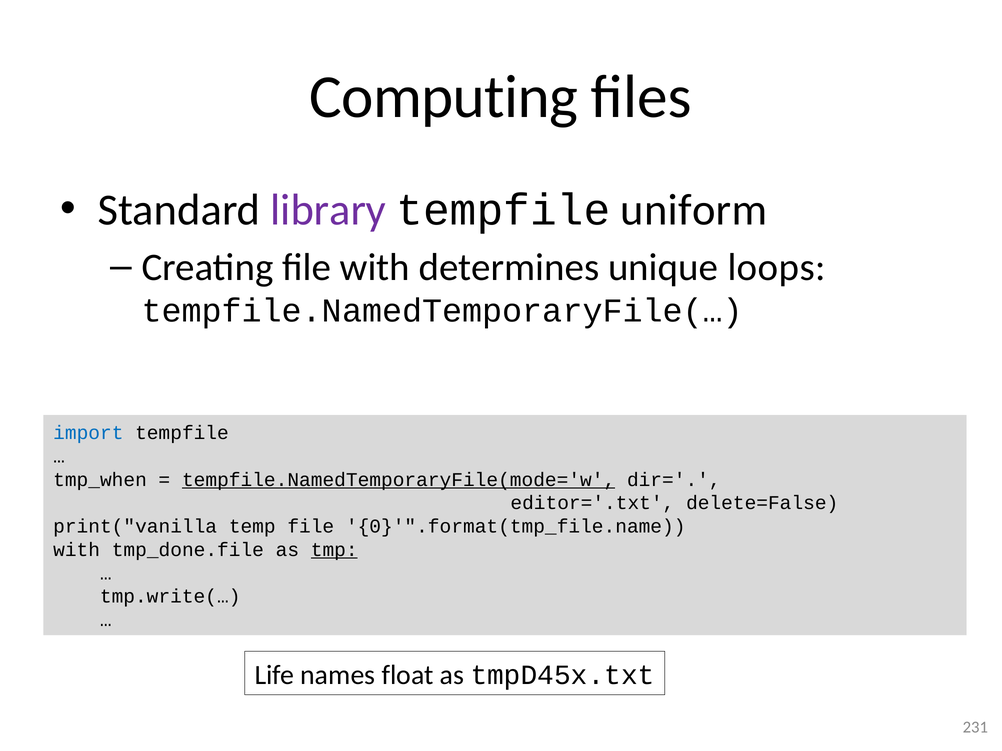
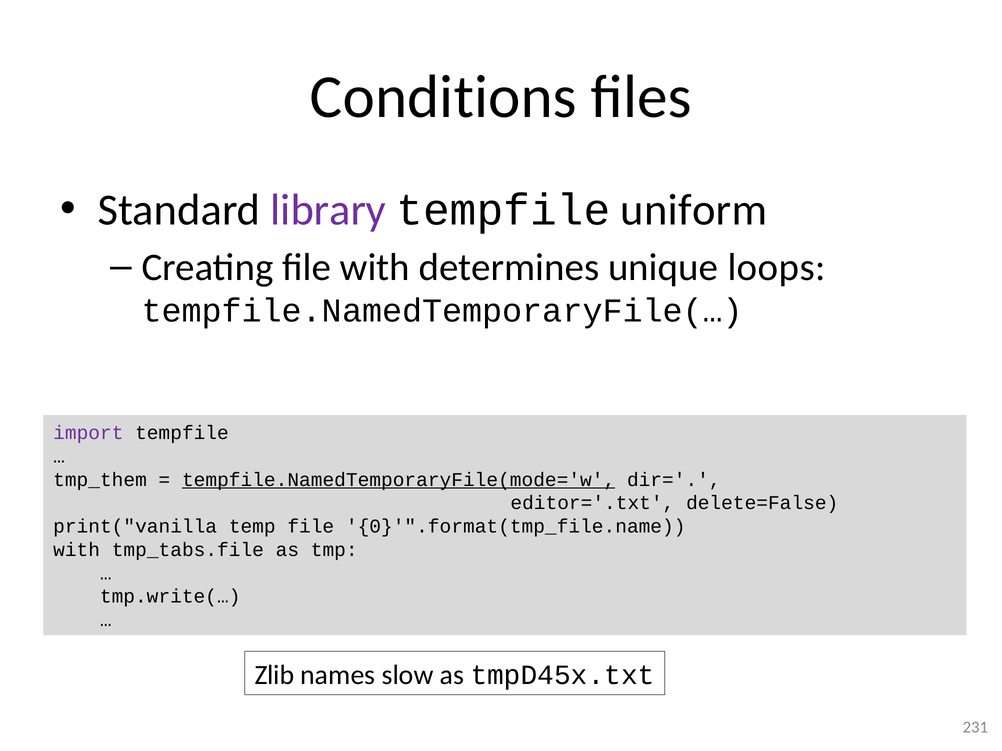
Computing: Computing -> Conditions
import colour: blue -> purple
tmp_when: tmp_when -> tmp_them
tmp_done.file: tmp_done.file -> tmp_tabs.file
tmp underline: present -> none
Life: Life -> Zlib
float: float -> slow
